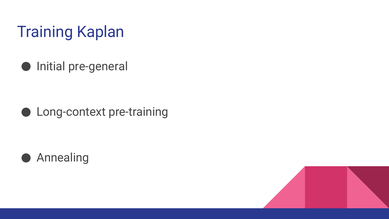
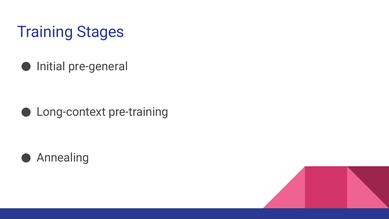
Kaplan: Kaplan -> Stages
